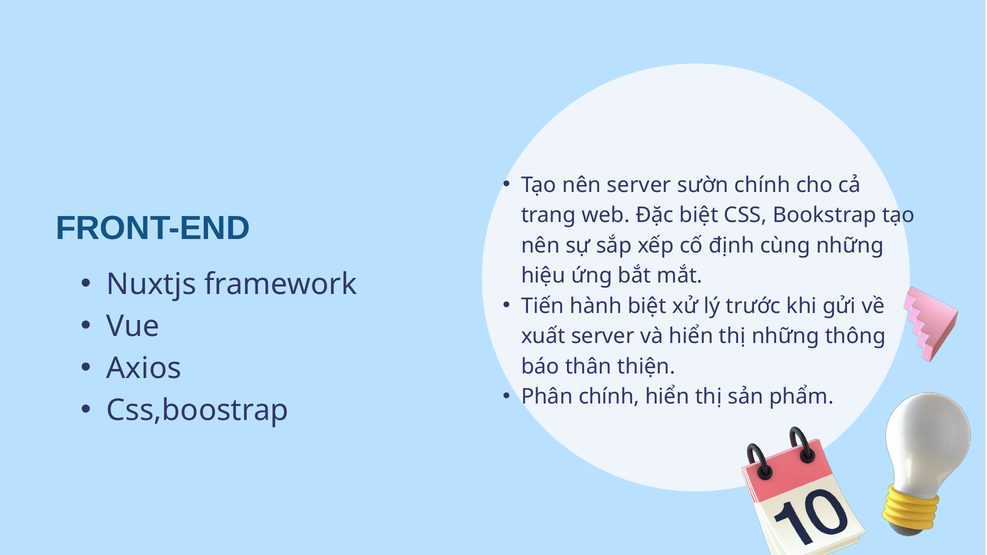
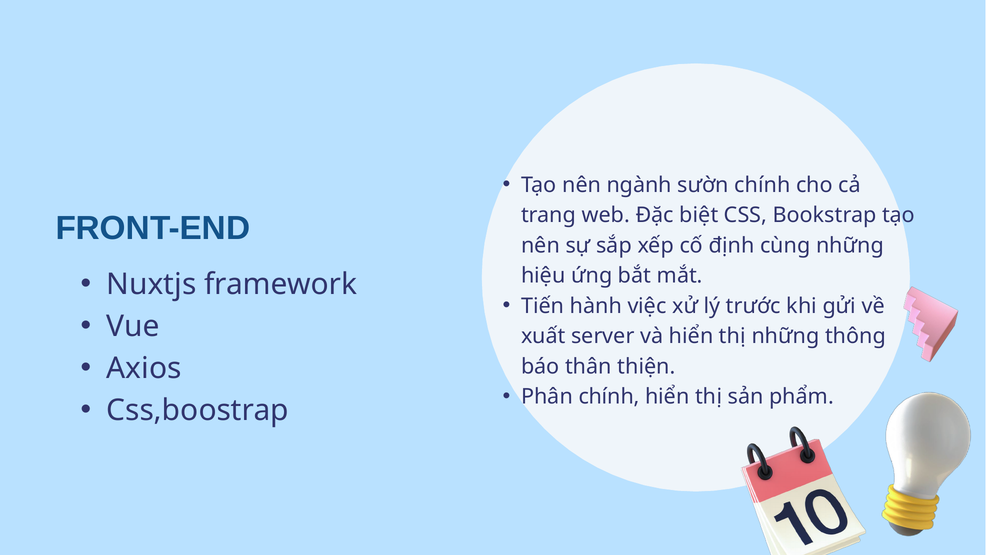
nên server: server -> ngành
hành biệt: biệt -> việc
